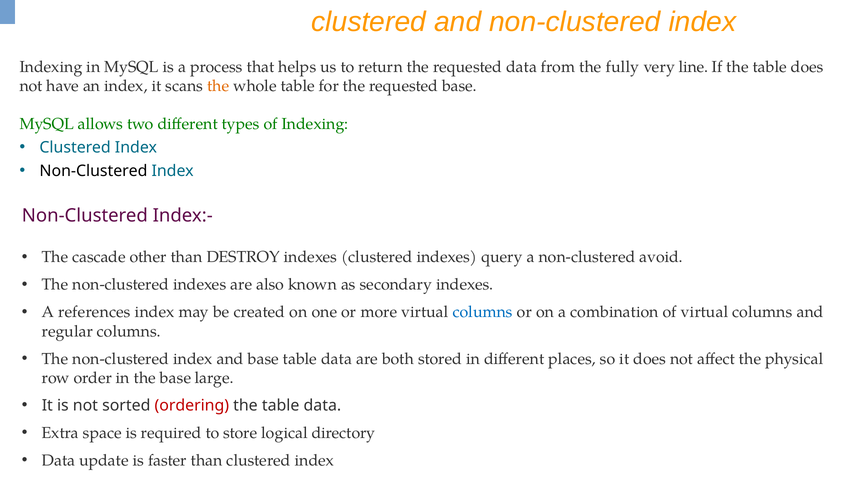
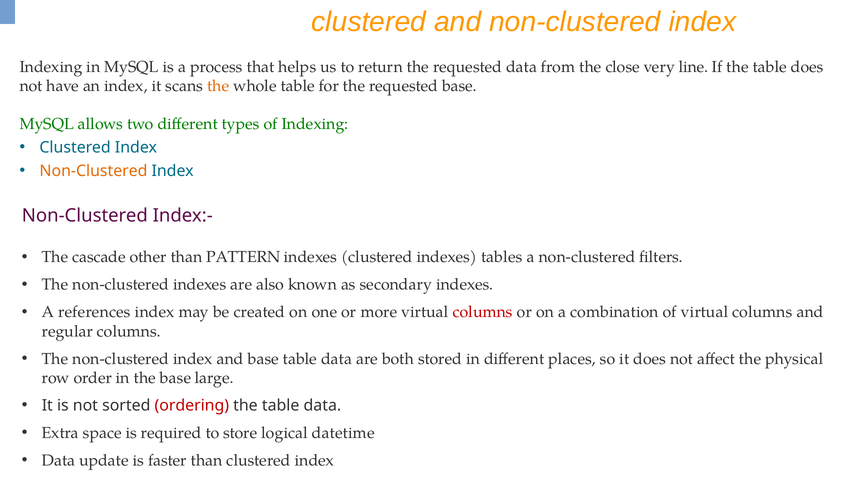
fully: fully -> close
Non-Clustered at (93, 171) colour: black -> orange
DESTROY: DESTROY -> PATTERN
query: query -> tables
avoid: avoid -> filters
columns at (483, 313) colour: blue -> red
directory: directory -> datetime
